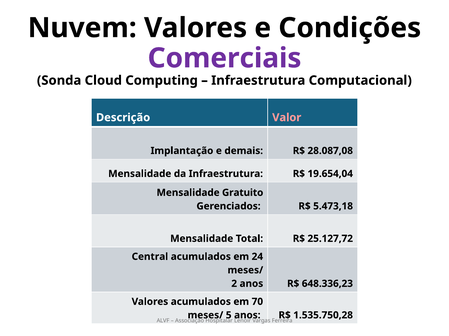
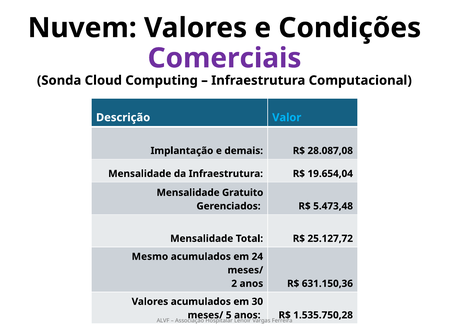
Valor colour: pink -> light blue
5.473,18: 5.473,18 -> 5.473,48
Central: Central -> Mesmo
648.336,23: 648.336,23 -> 631.150,36
70: 70 -> 30
